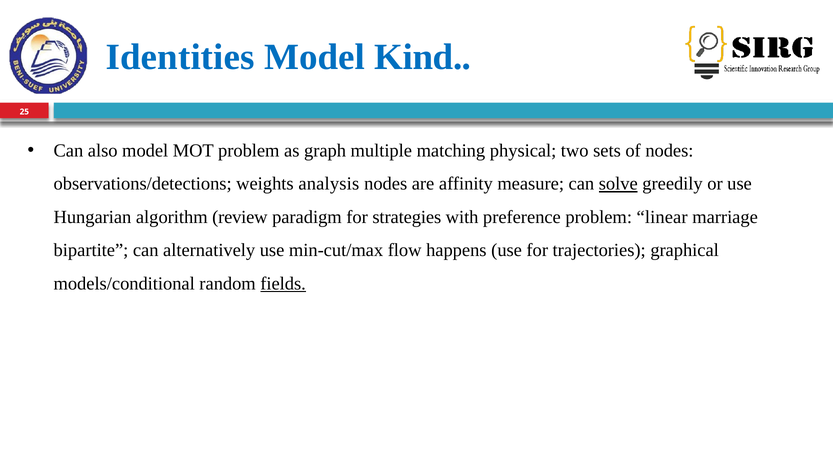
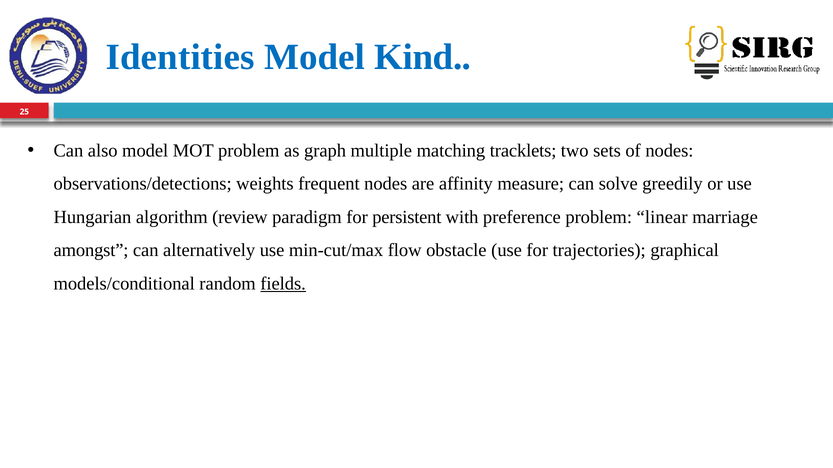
physical: physical -> tracklets
analysis: analysis -> frequent
solve underline: present -> none
strategies: strategies -> persistent
bipartite: bipartite -> amongst
happens: happens -> obstacle
